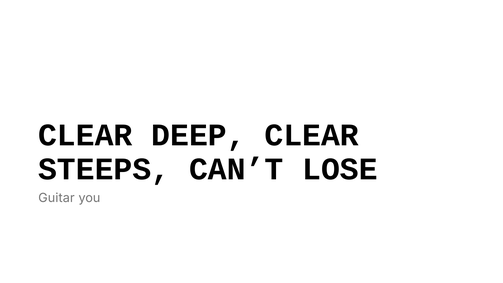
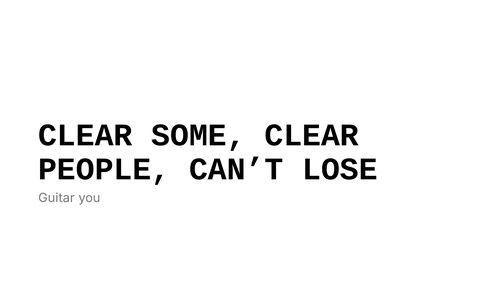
DEEP: DEEP -> SOME
STEEPS: STEEPS -> PEOPLE
